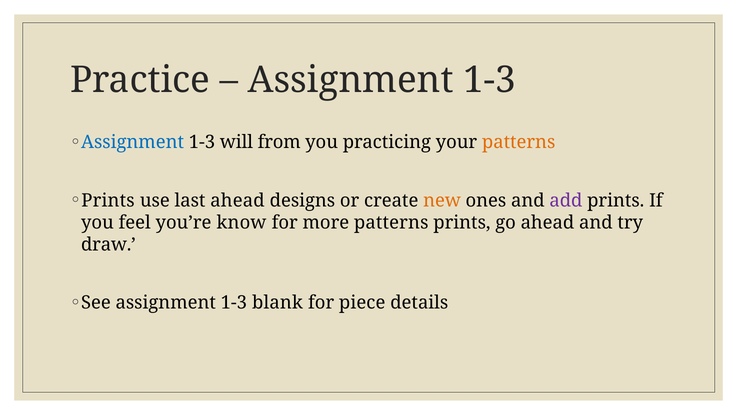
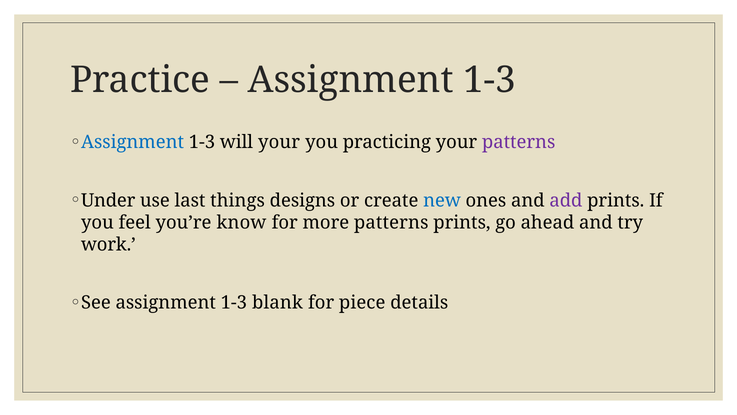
will from: from -> your
patterns at (519, 142) colour: orange -> purple
Prints at (108, 200): Prints -> Under
last ahead: ahead -> things
new colour: orange -> blue
draw: draw -> work
